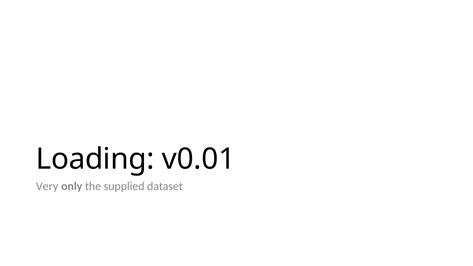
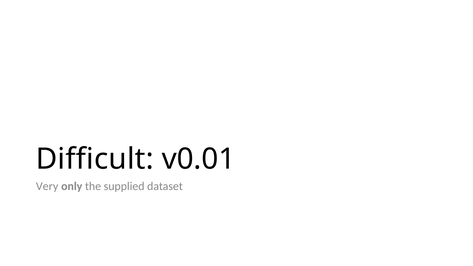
Loading: Loading -> Difficult
